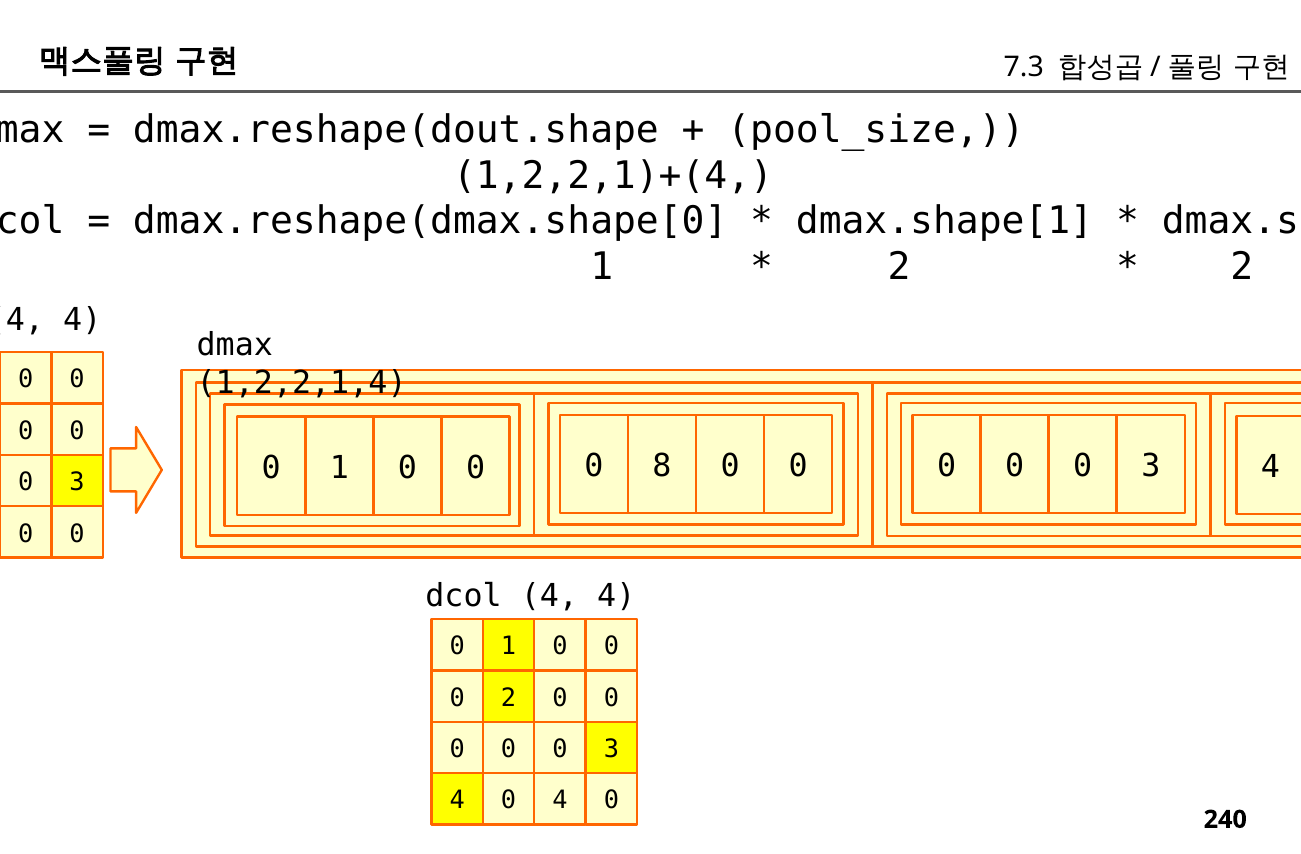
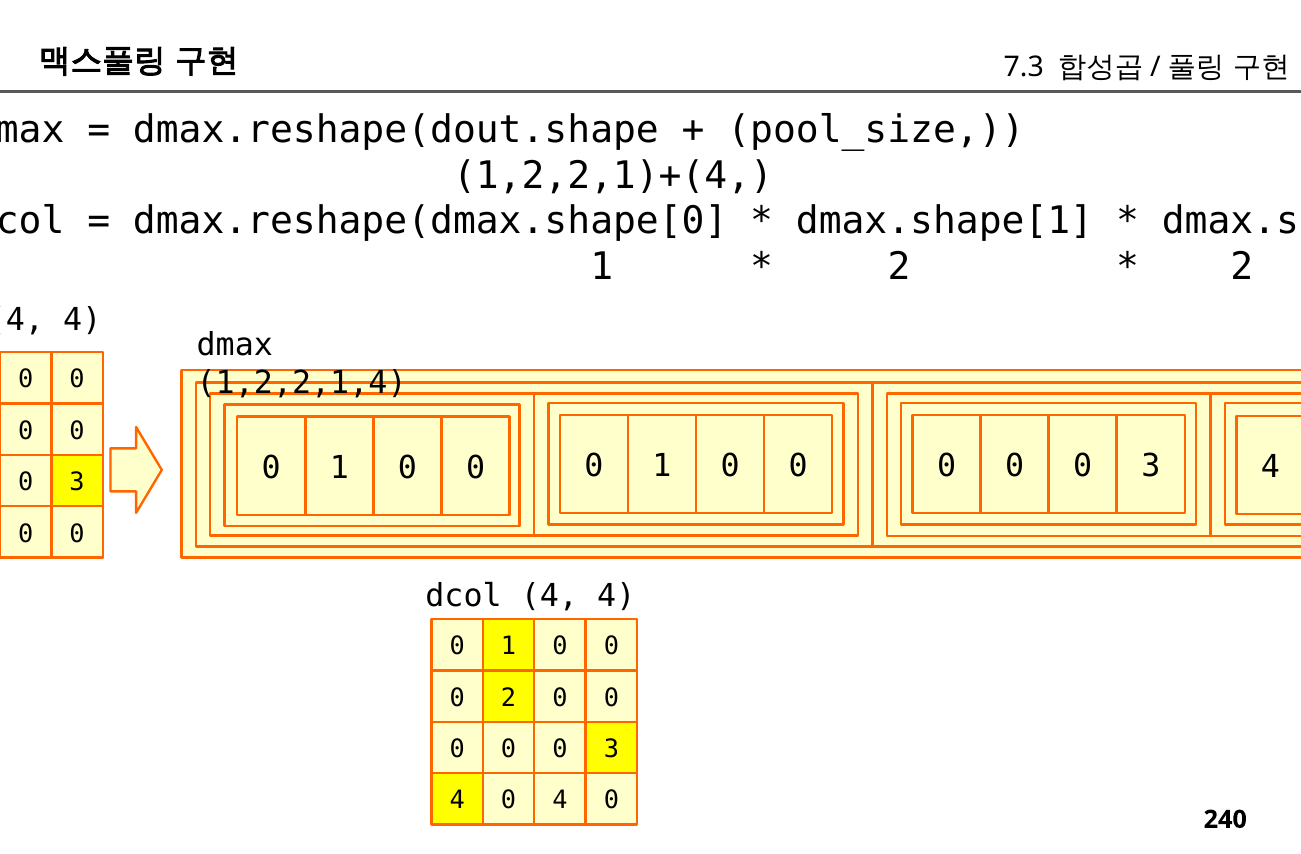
0 0 8: 8 -> 1
